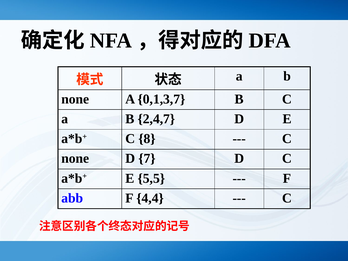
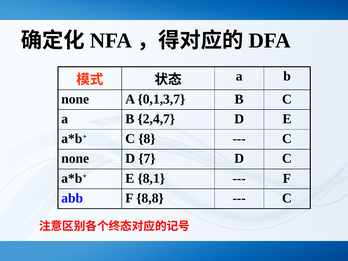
5,5: 5,5 -> 8,1
4,4: 4,4 -> 8,8
